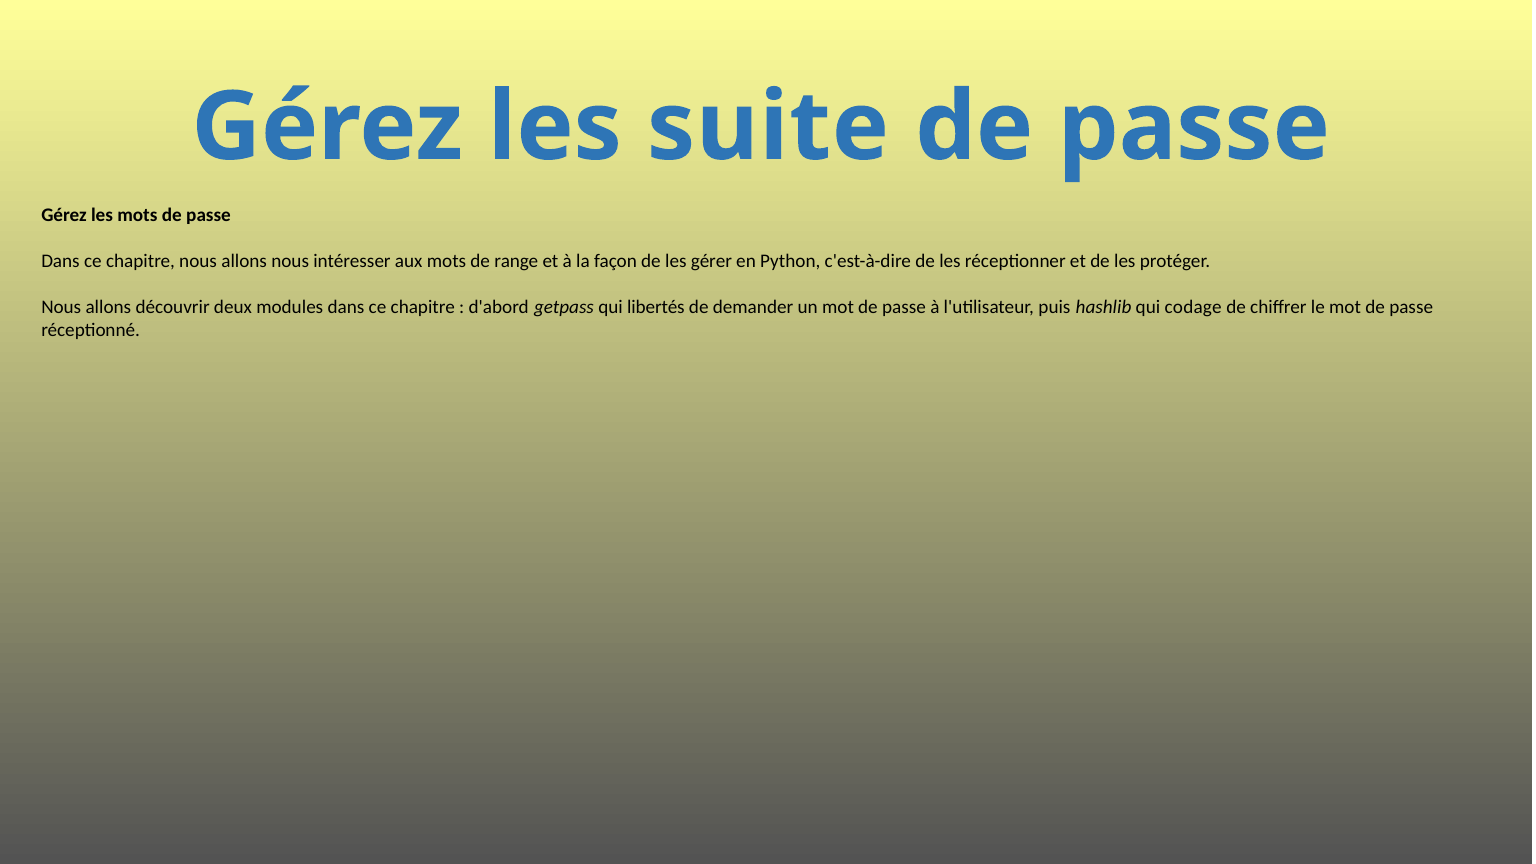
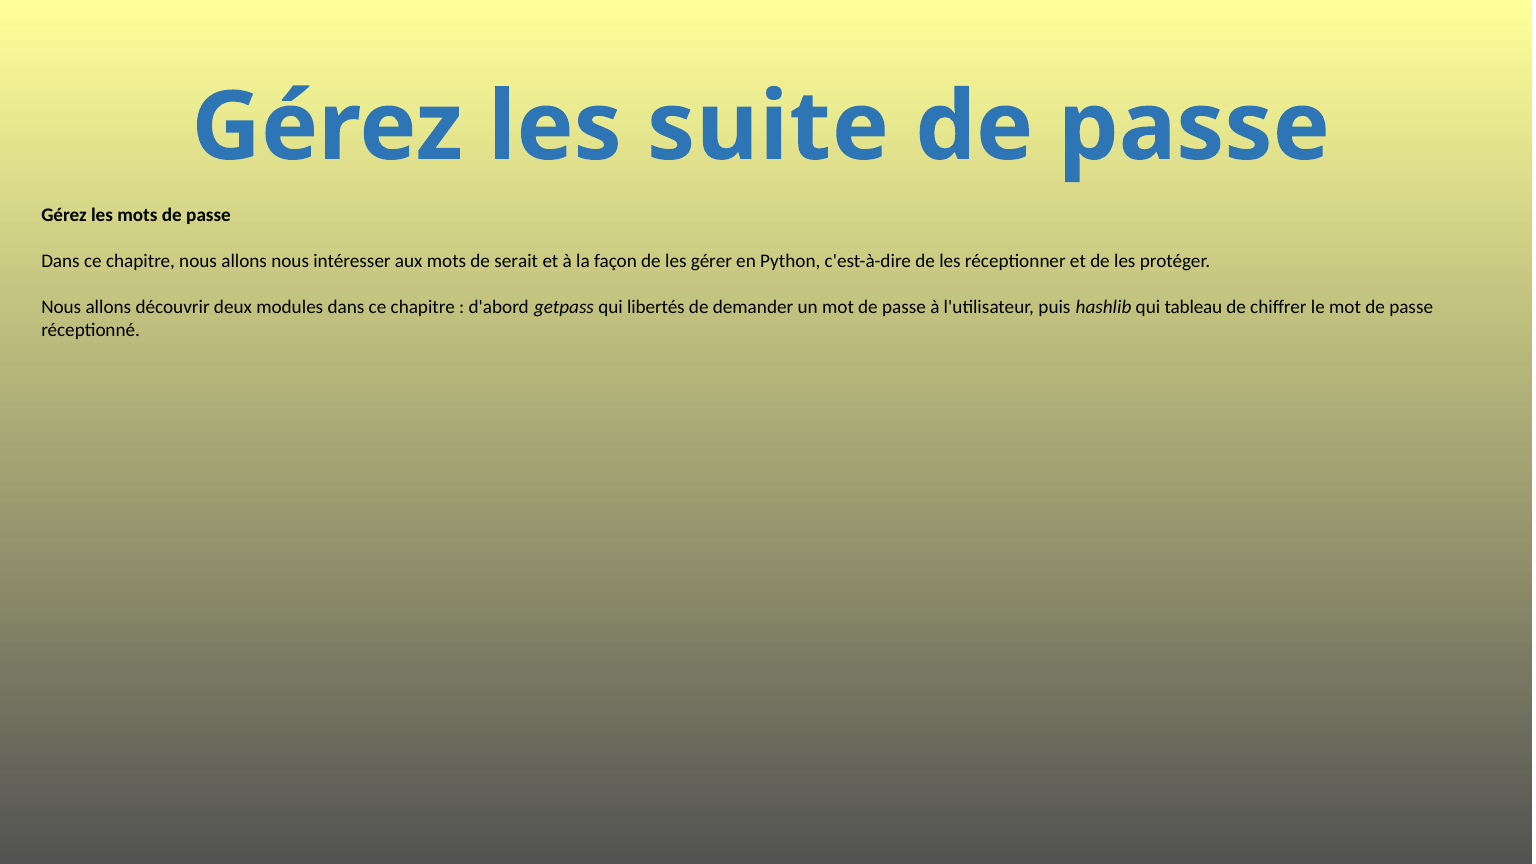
range: range -> serait
codage: codage -> tableau
